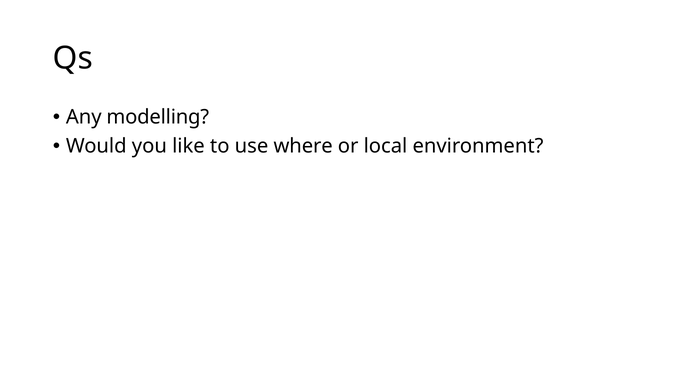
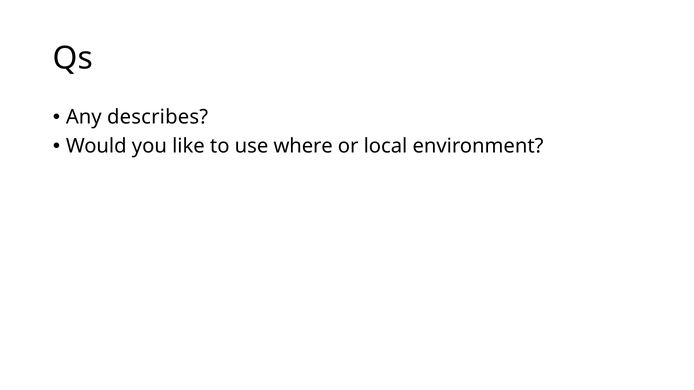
modelling: modelling -> describes
